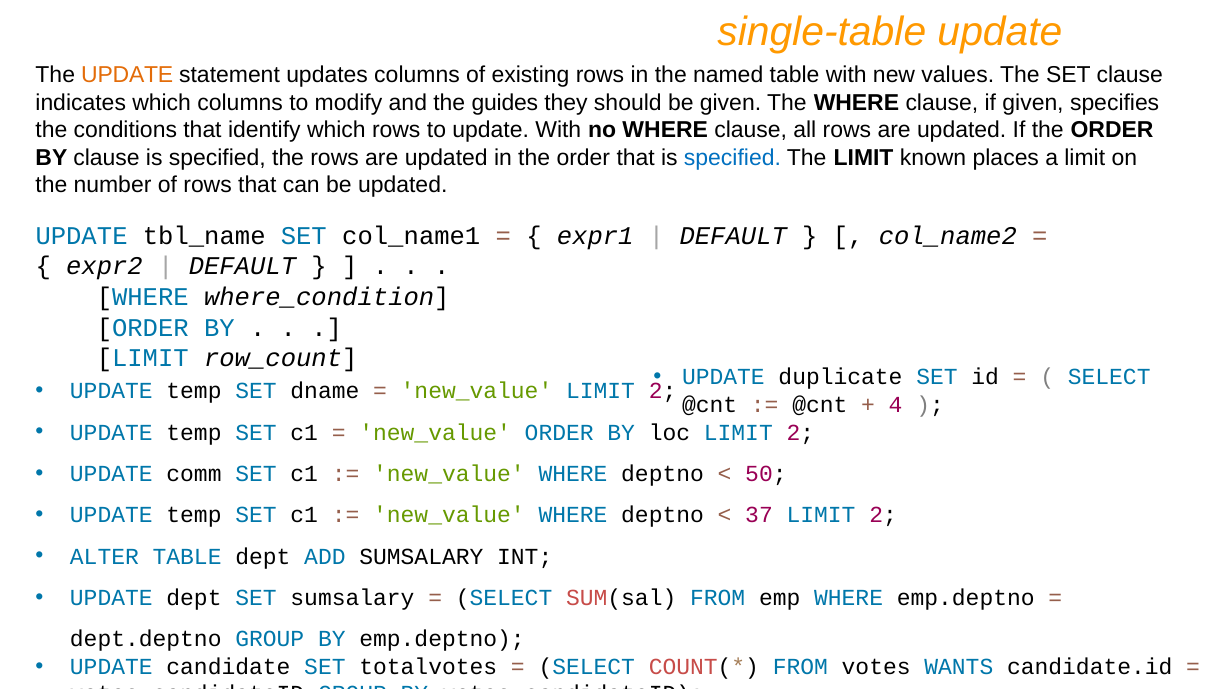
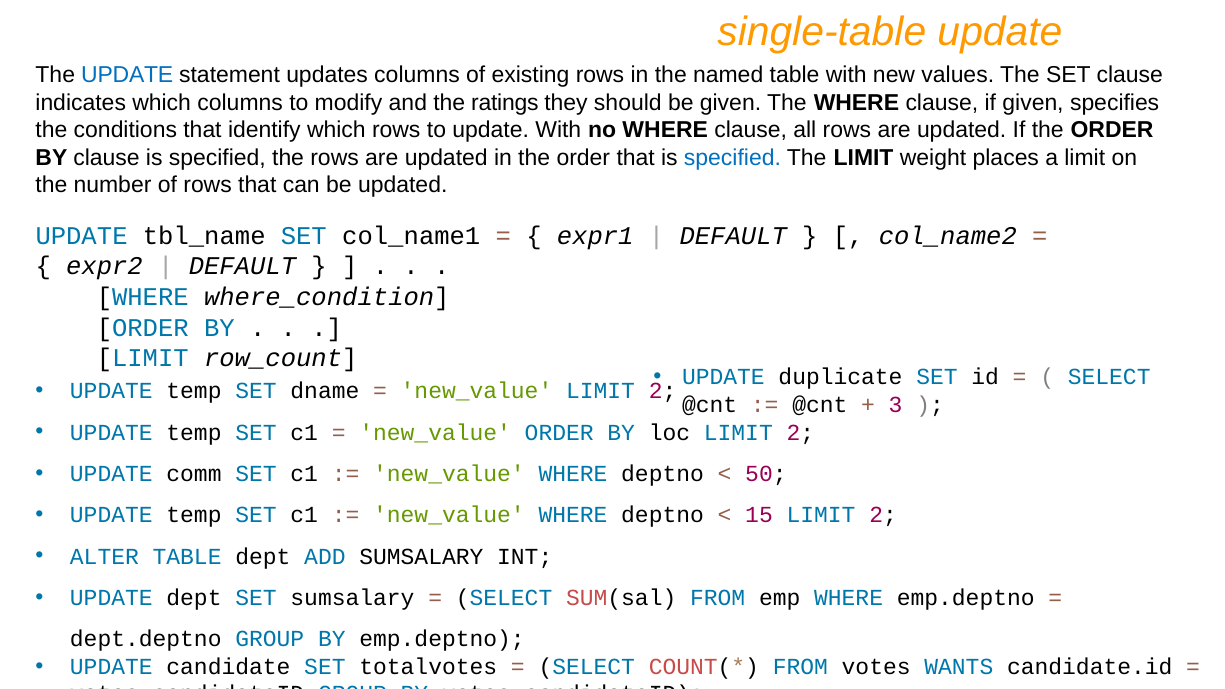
UPDATE at (127, 75) colour: orange -> blue
guides: guides -> ratings
known: known -> weight
4: 4 -> 3
37: 37 -> 15
